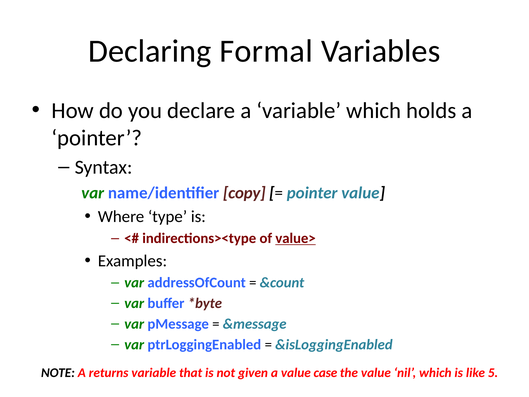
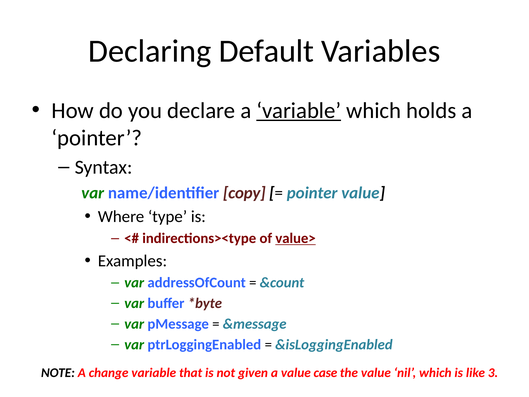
Formal: Formal -> Default
variable at (299, 110) underline: none -> present
returns: returns -> change
5: 5 -> 3
